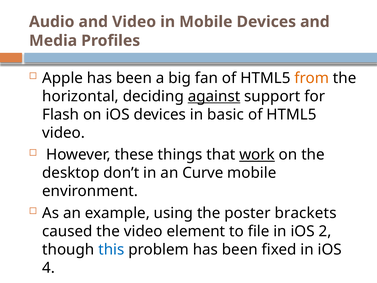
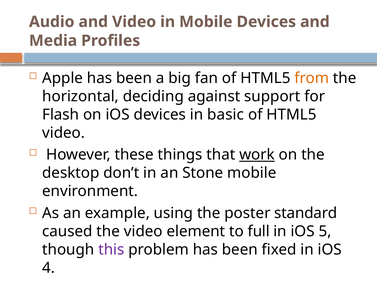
against underline: present -> none
Curve: Curve -> Stone
brackets: brackets -> standard
file: file -> full
2: 2 -> 5
this colour: blue -> purple
